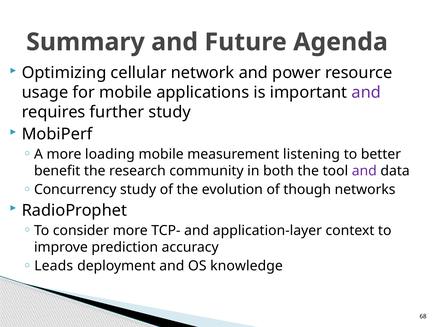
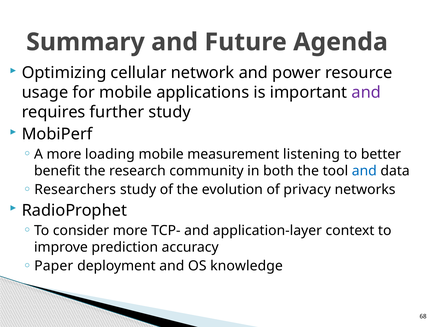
and at (364, 171) colour: purple -> blue
Concurrency: Concurrency -> Researchers
though: though -> privacy
Leads: Leads -> Paper
